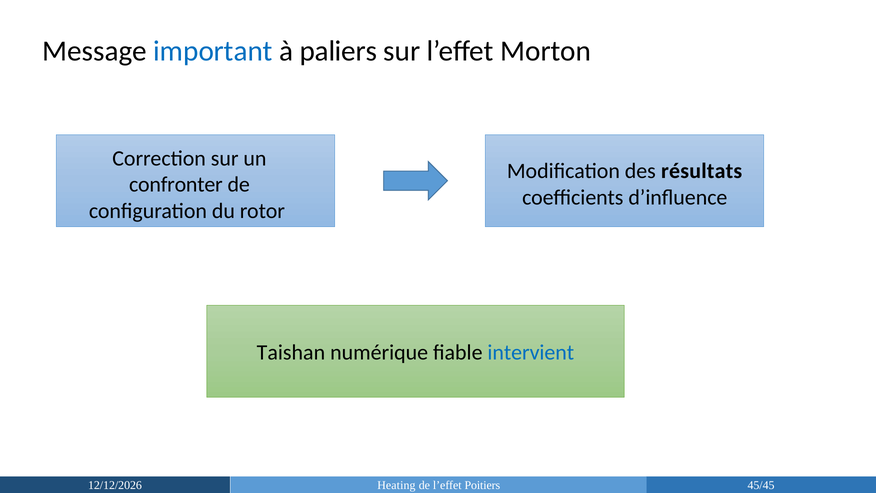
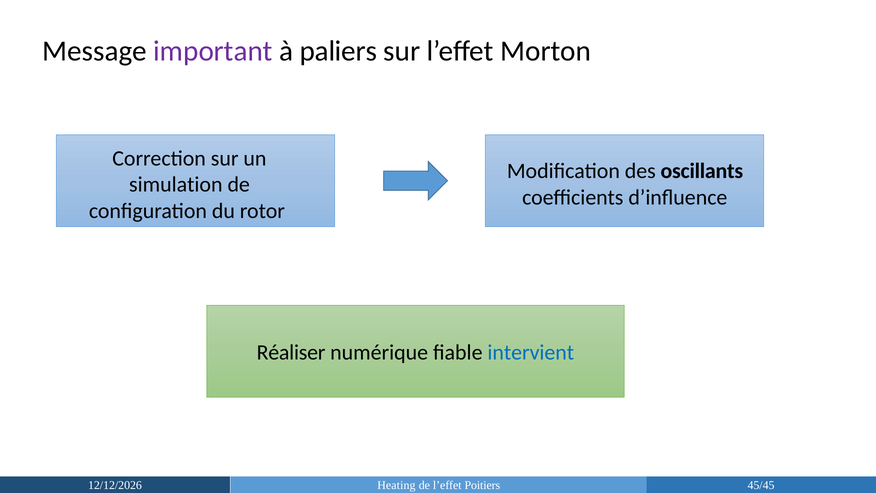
important colour: blue -> purple
résultats: résultats -> oscillants
confronter: confronter -> simulation
Taishan: Taishan -> Réaliser
